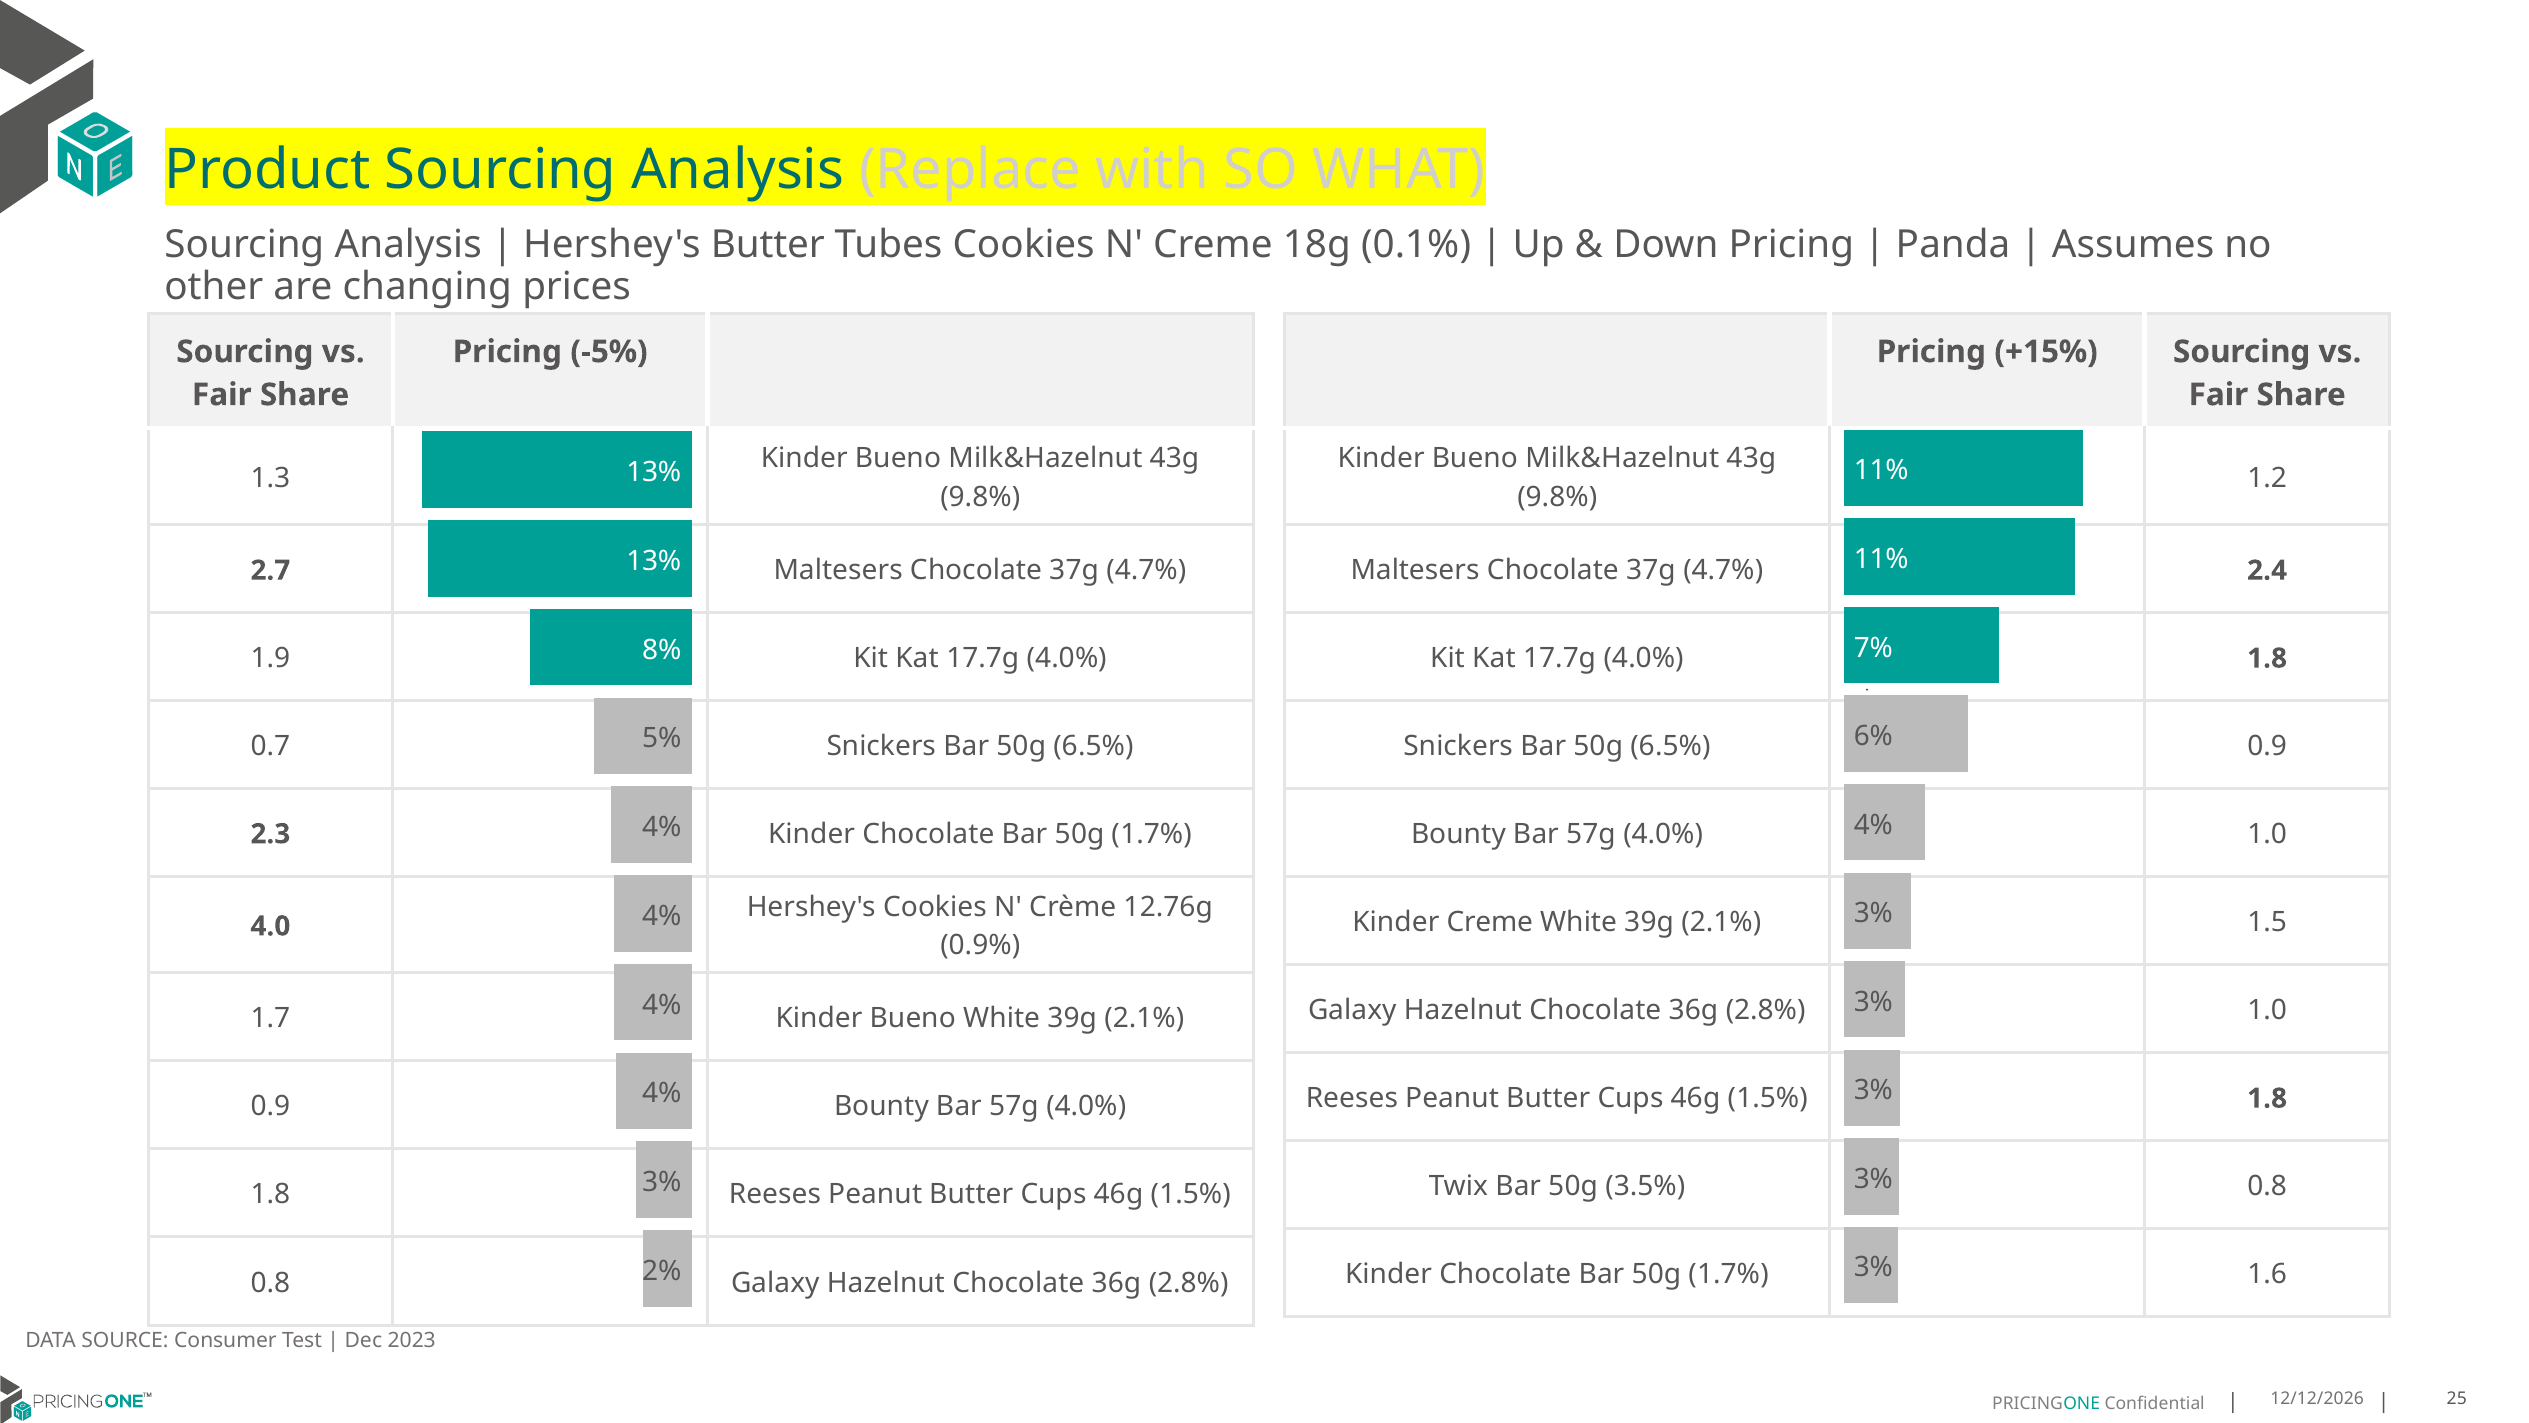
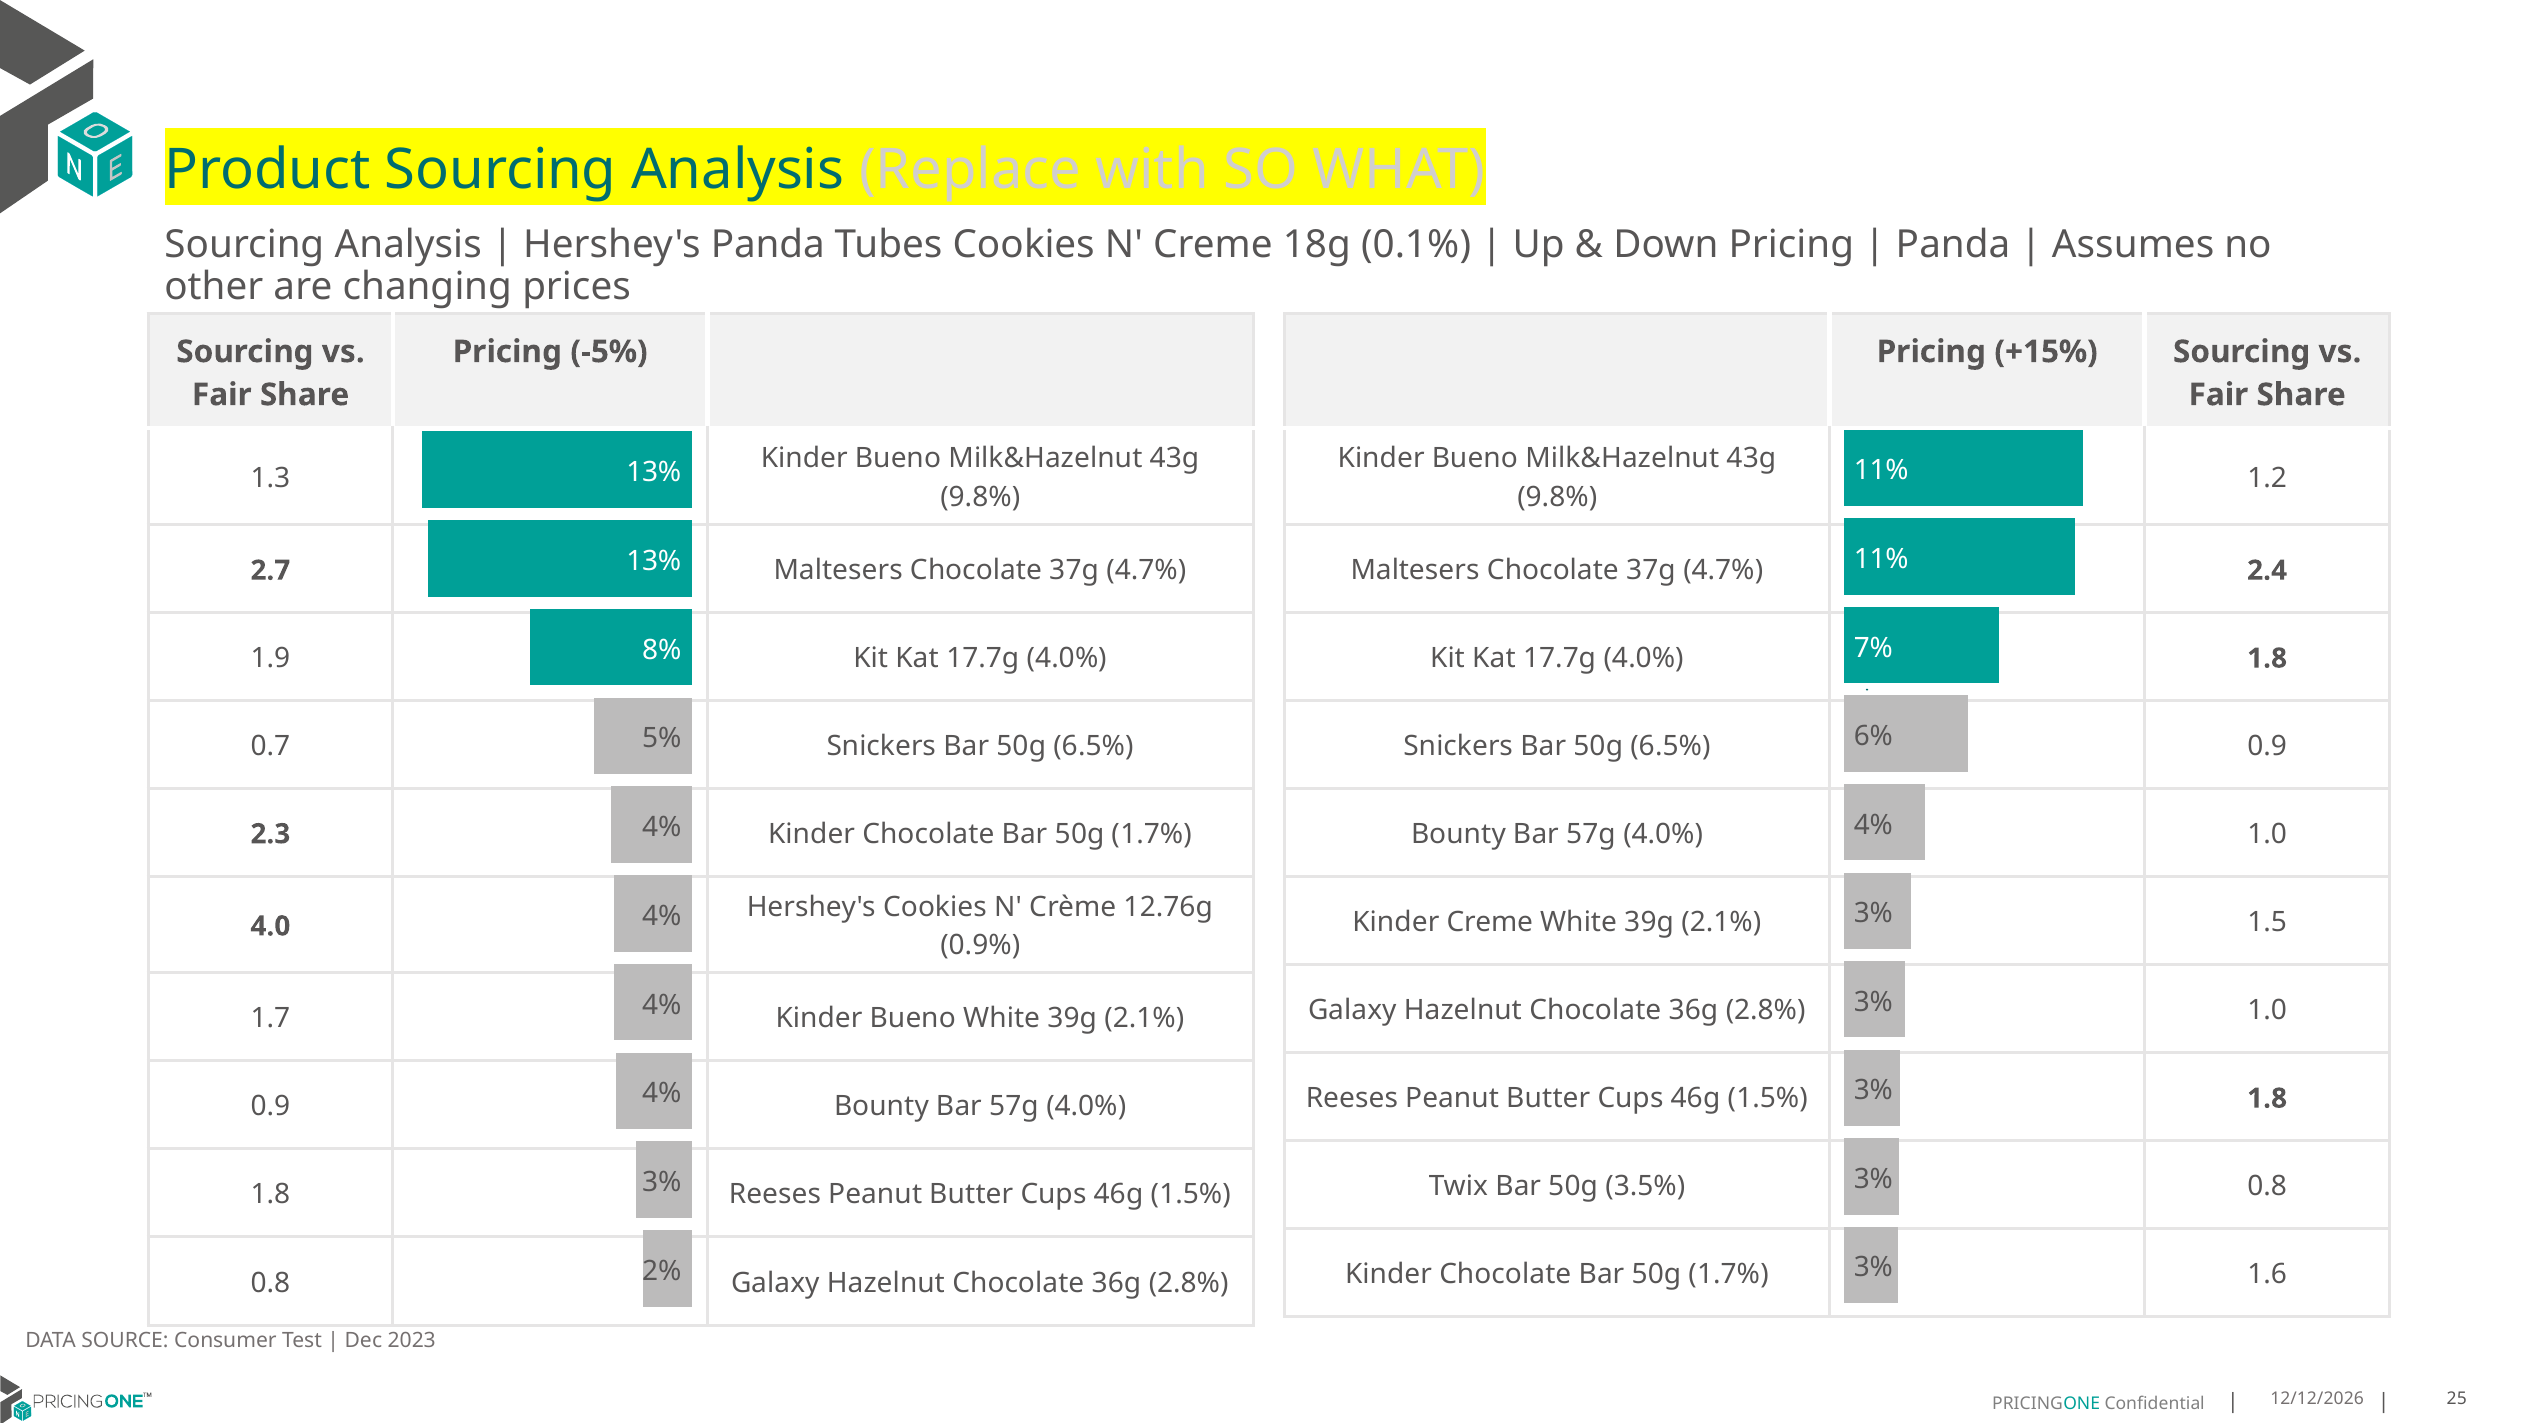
Hershey's Butter: Butter -> Panda
